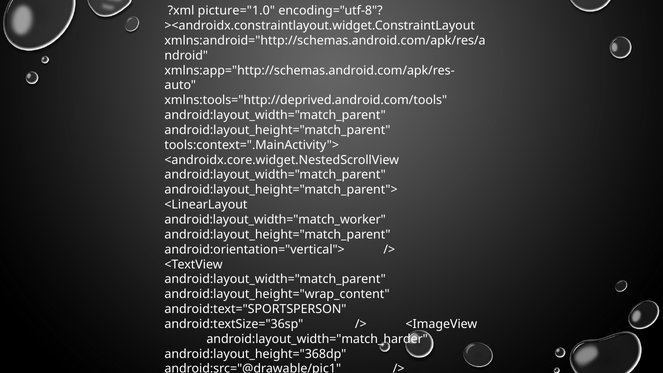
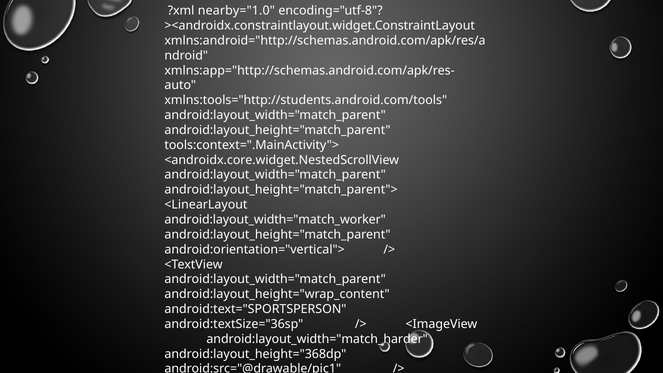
picture="1.0: picture="1.0 -> nearby="1.0
xmlns:tools="http://deprived.android.com/tools: xmlns:tools="http://deprived.android.com/tools -> xmlns:tools="http://students.android.com/tools
